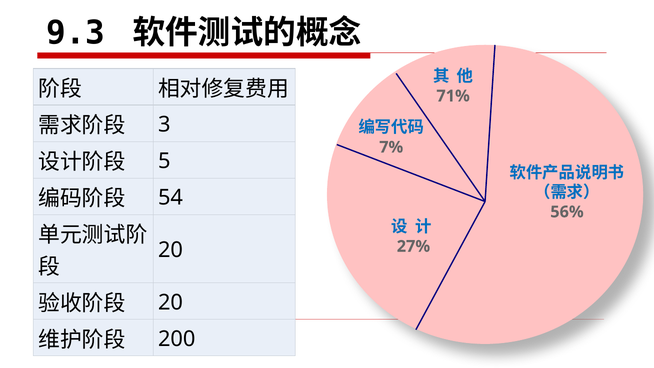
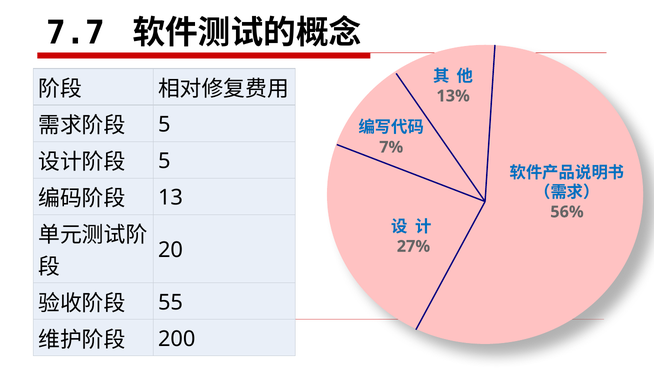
9.3: 9.3 -> 7.7
71%: 71% -> 13%
3 at (164, 124): 3 -> 5
54: 54 -> 13
20 at (171, 302): 20 -> 55
